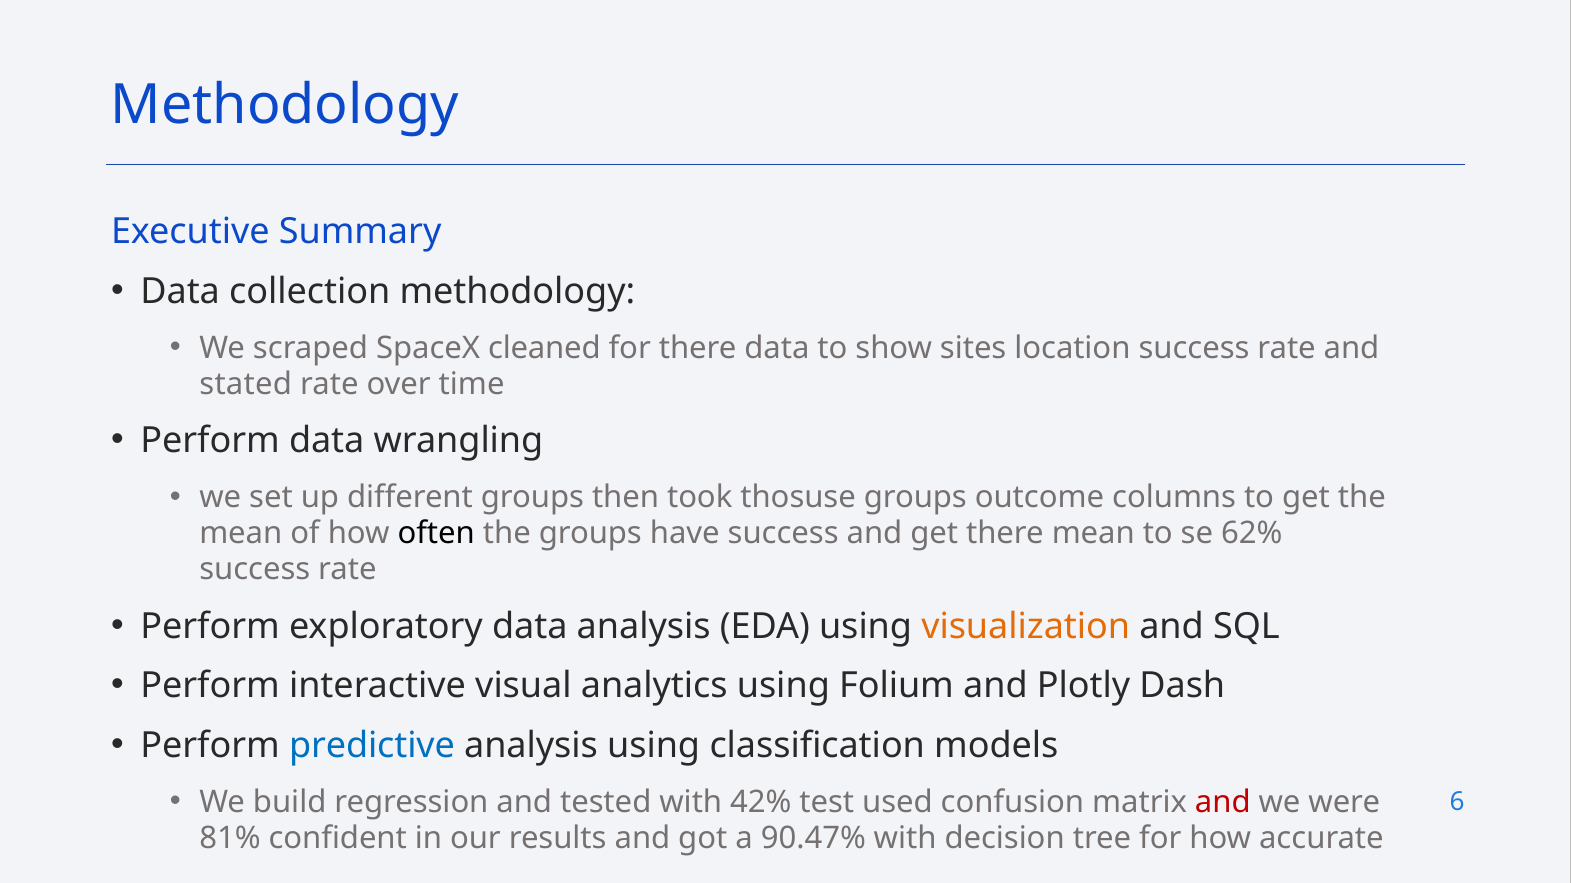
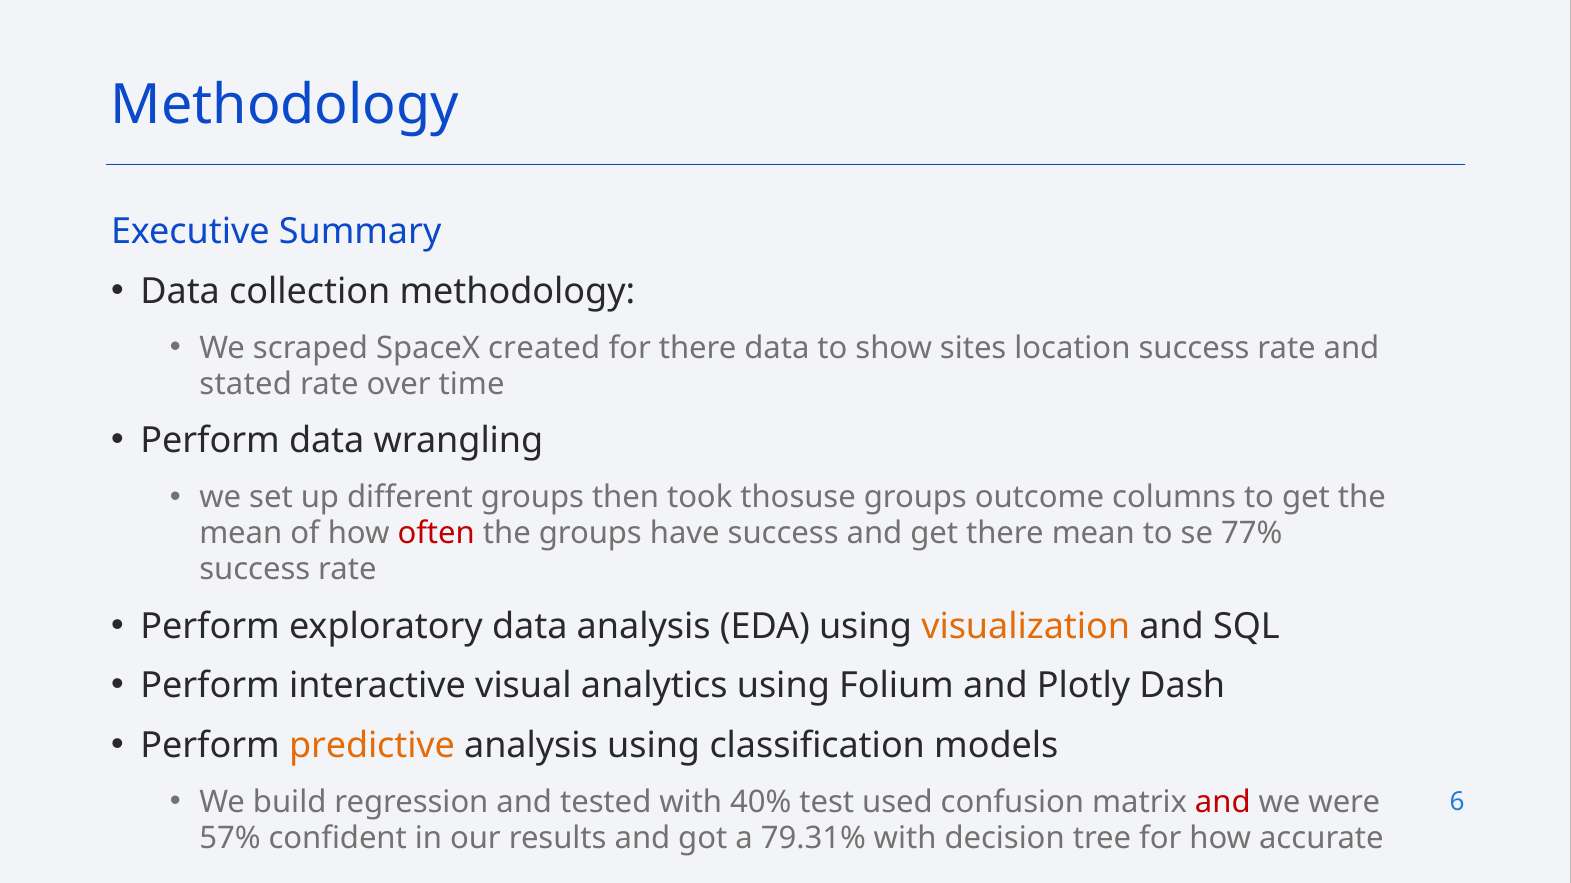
cleaned: cleaned -> created
often colour: black -> red
62%: 62% -> 77%
predictive colour: blue -> orange
42%: 42% -> 40%
81%: 81% -> 57%
90.47%: 90.47% -> 79.31%
